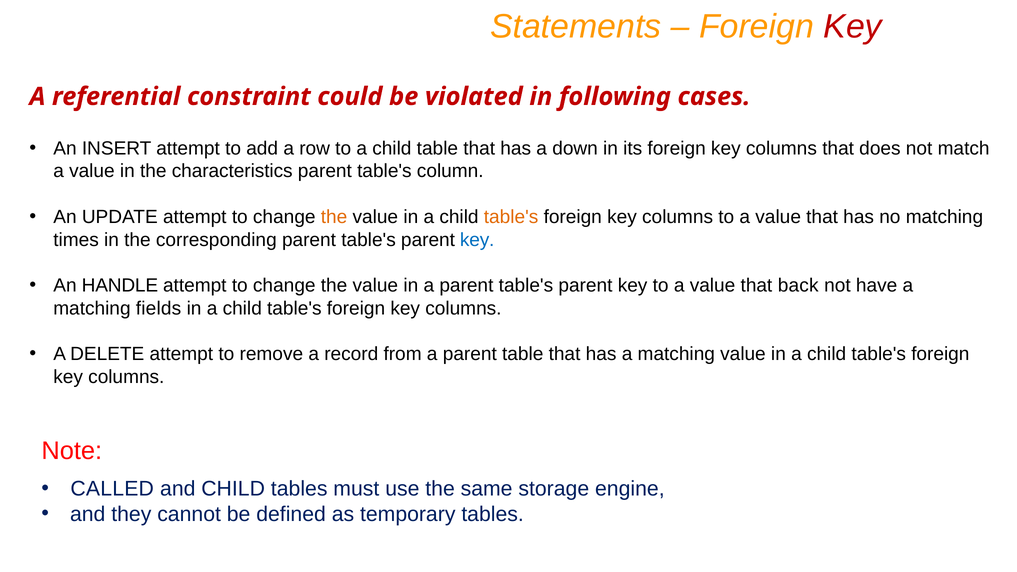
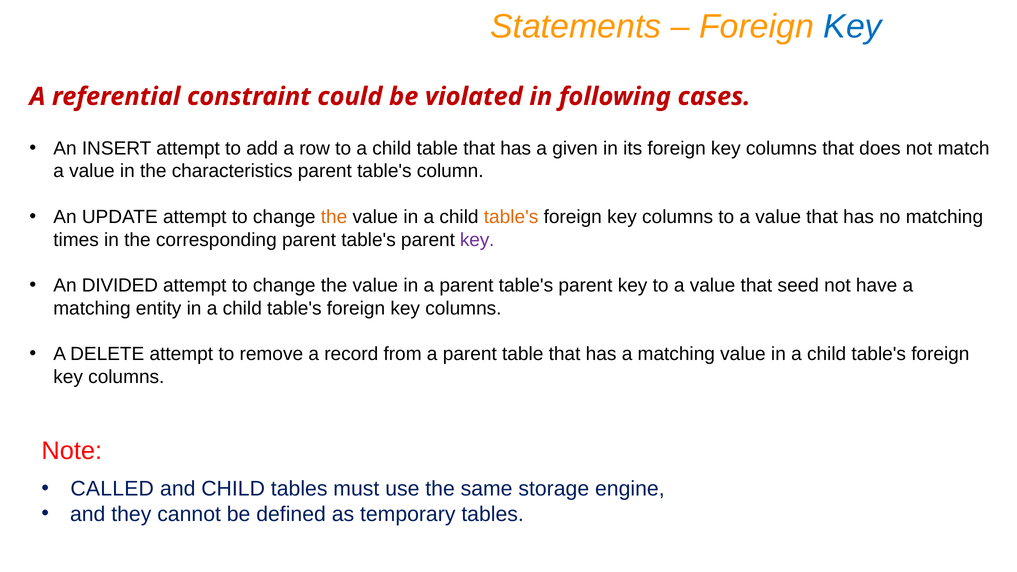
Key at (853, 26) colour: red -> blue
down: down -> given
key at (477, 240) colour: blue -> purple
HANDLE: HANDLE -> DIVIDED
back: back -> seed
fields: fields -> entity
